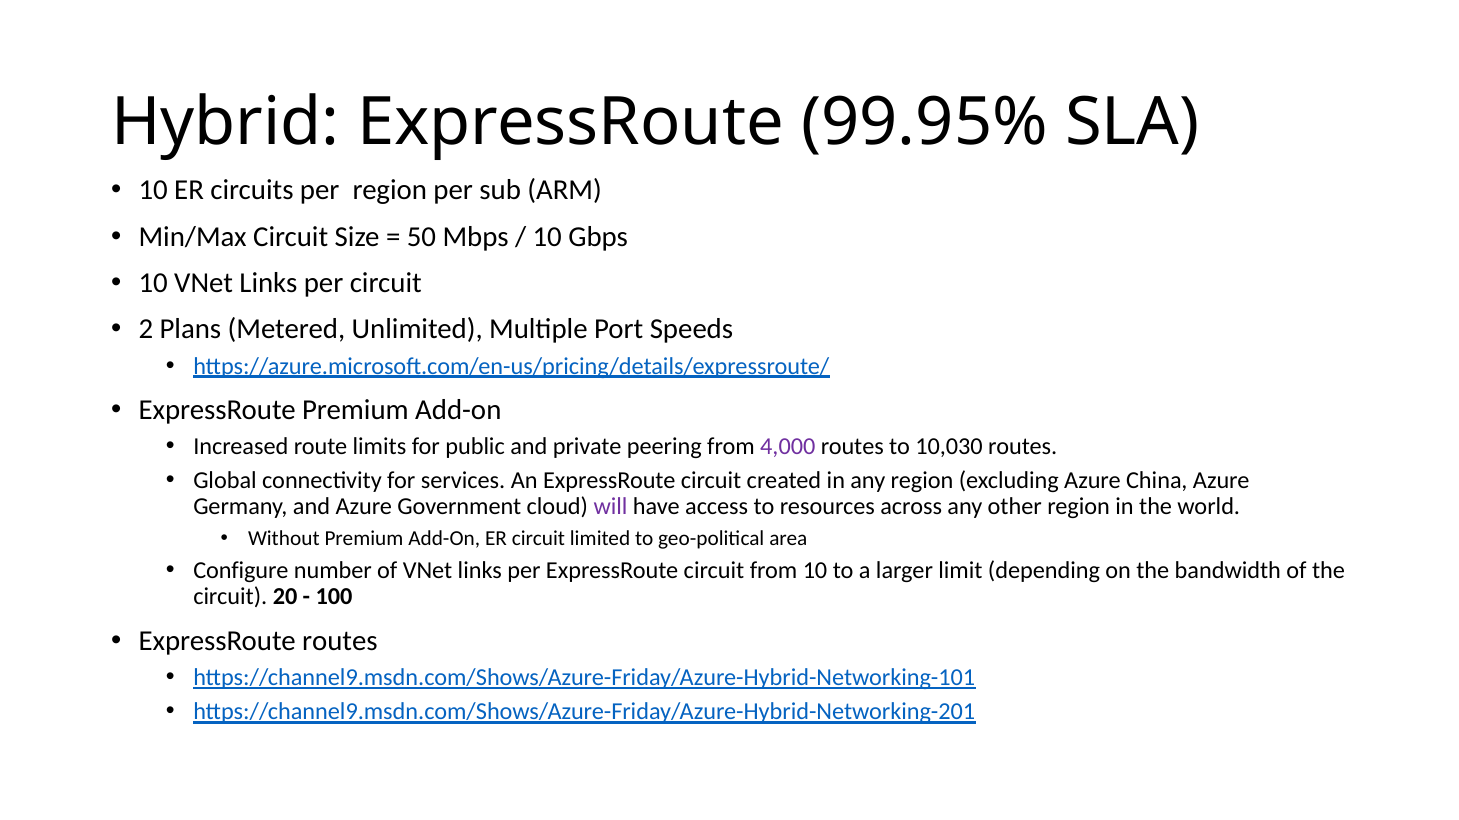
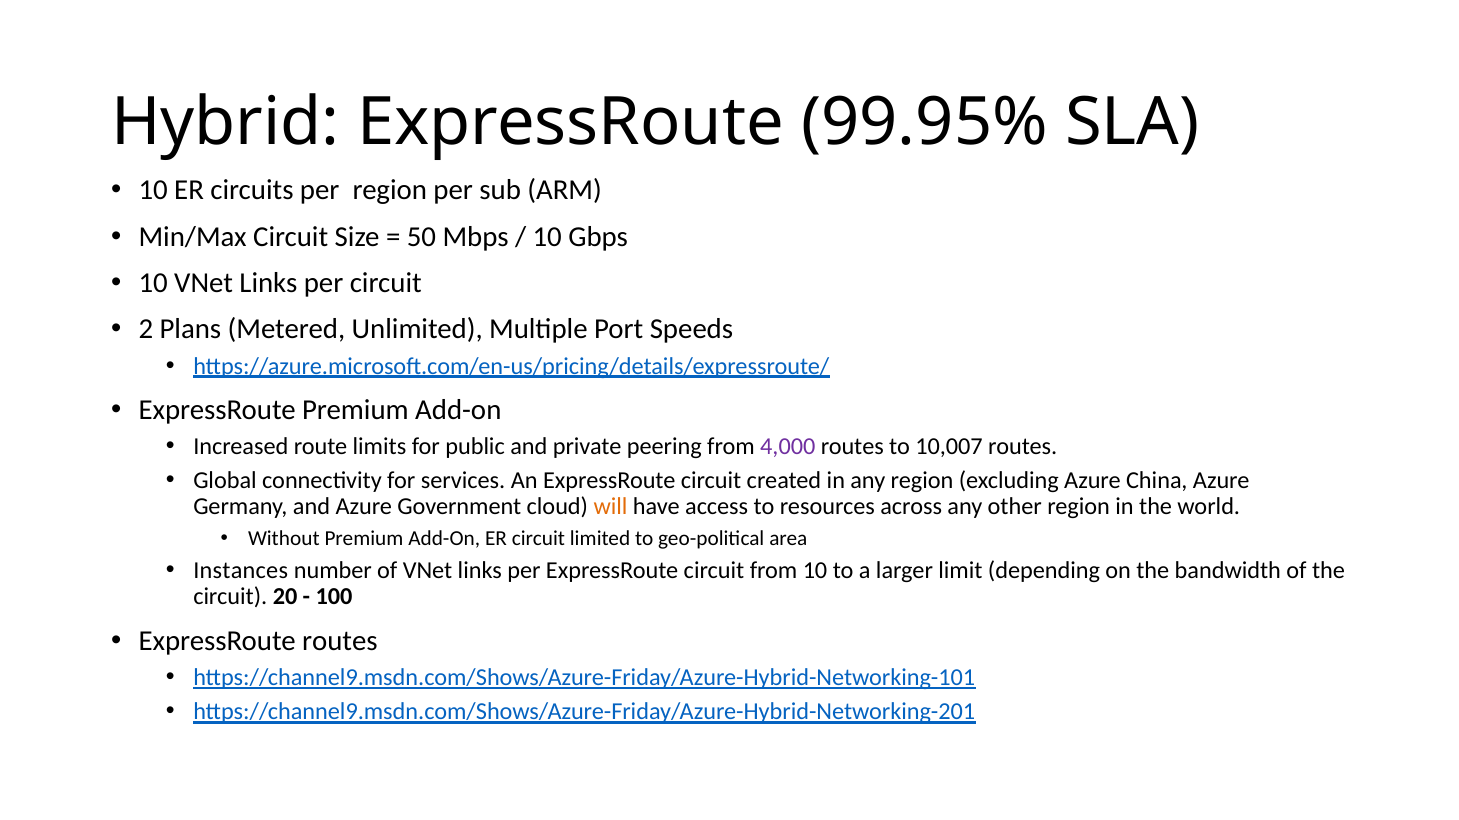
10,030: 10,030 -> 10,007
will colour: purple -> orange
Configure: Configure -> Instances
